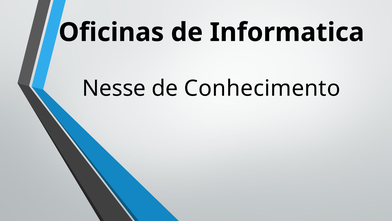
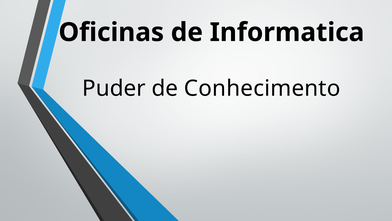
Nesse: Nesse -> Puder
